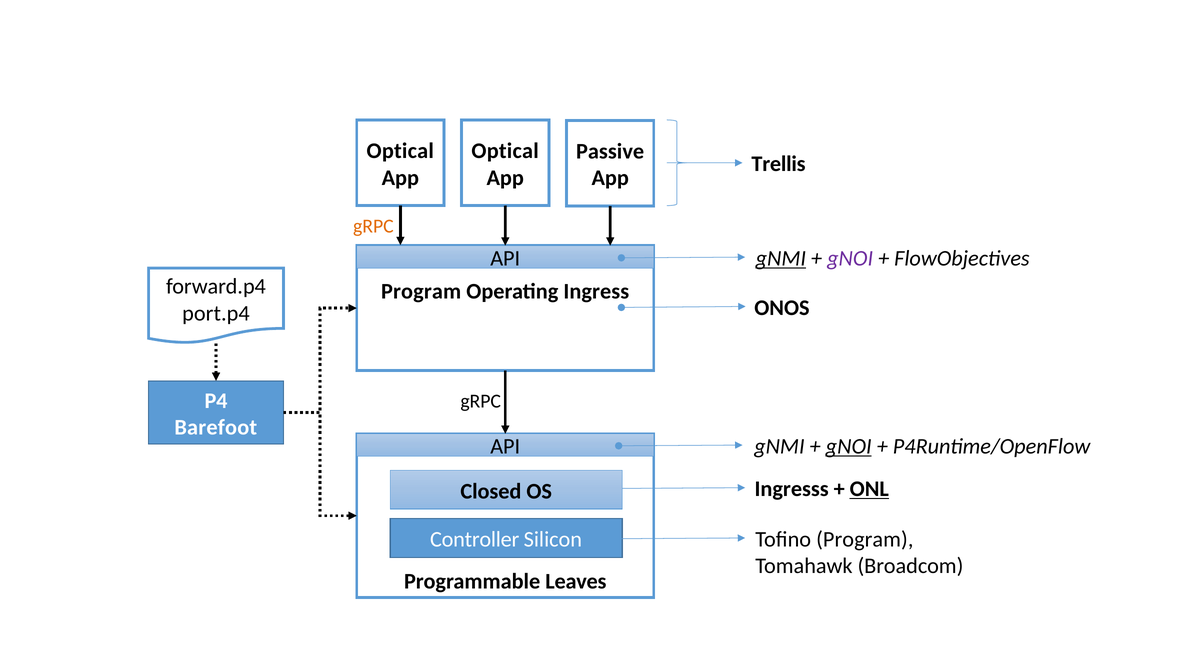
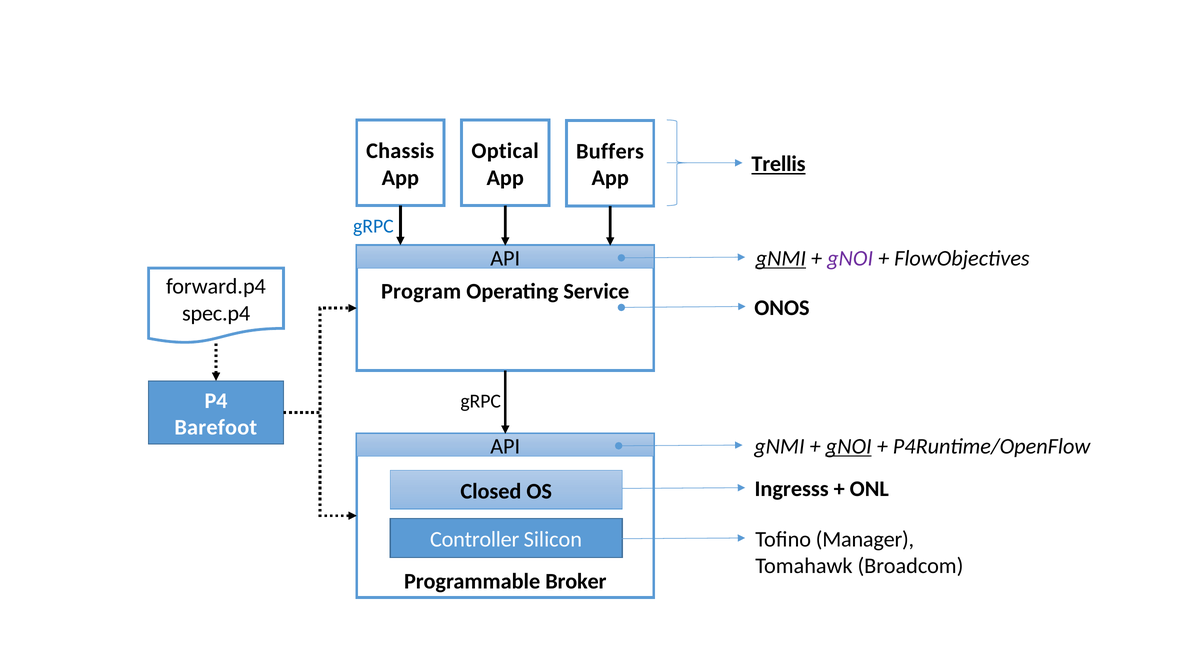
Optical at (400, 151): Optical -> Chassis
Passive: Passive -> Buffers
Trellis underline: none -> present
gRPC at (373, 226) colour: orange -> blue
Ingress: Ingress -> Service
port.p4: port.p4 -> spec.p4
ONL underline: present -> none
Tofino Program: Program -> Manager
Leaves: Leaves -> Broker
